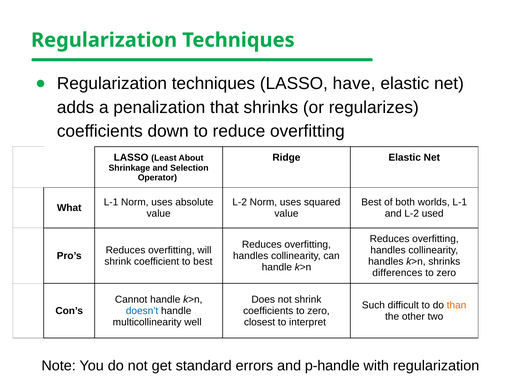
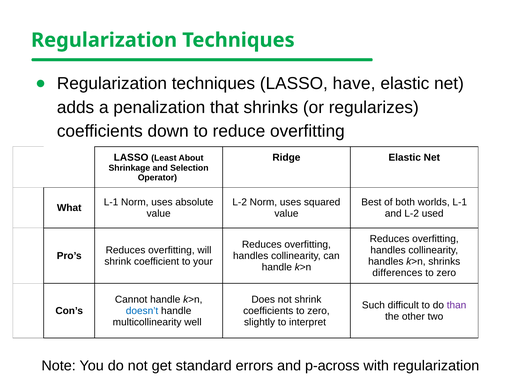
to best: best -> your
than colour: orange -> purple
closest: closest -> slightly
p-handle: p-handle -> p-across
